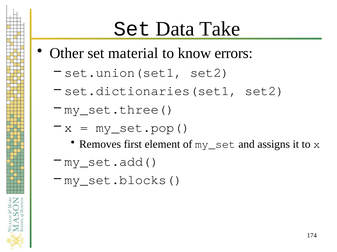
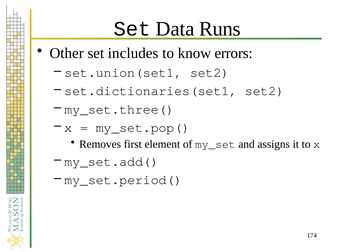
Take: Take -> Runs
material: material -> includes
my_set.blocks(: my_set.blocks( -> my_set.period(
